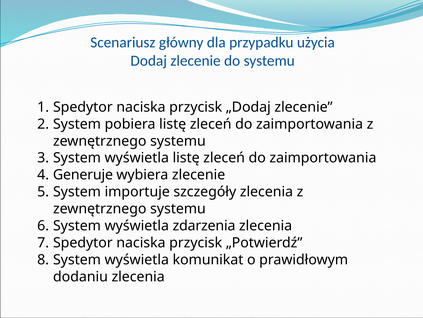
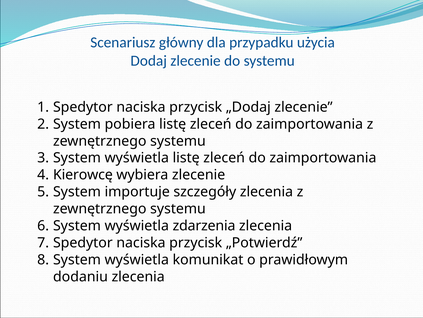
Generuje: Generuje -> Kierowcę
